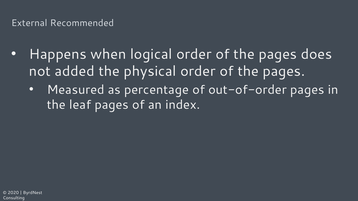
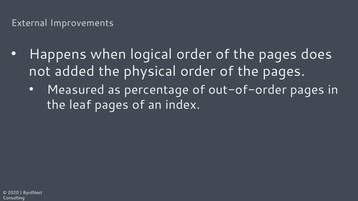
Recommended: Recommended -> Improvements
